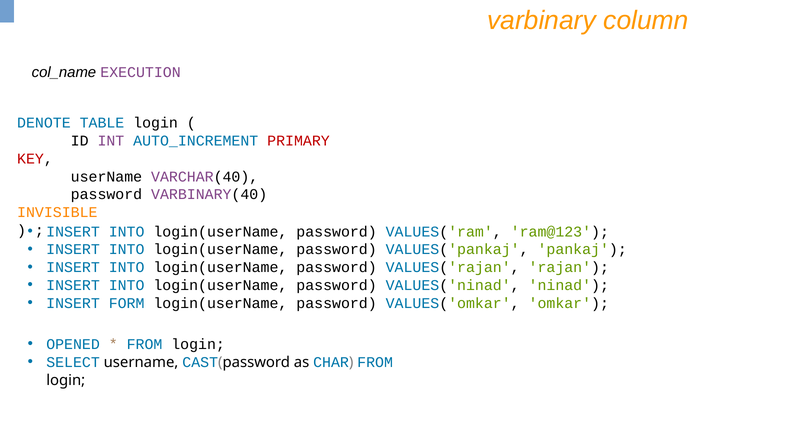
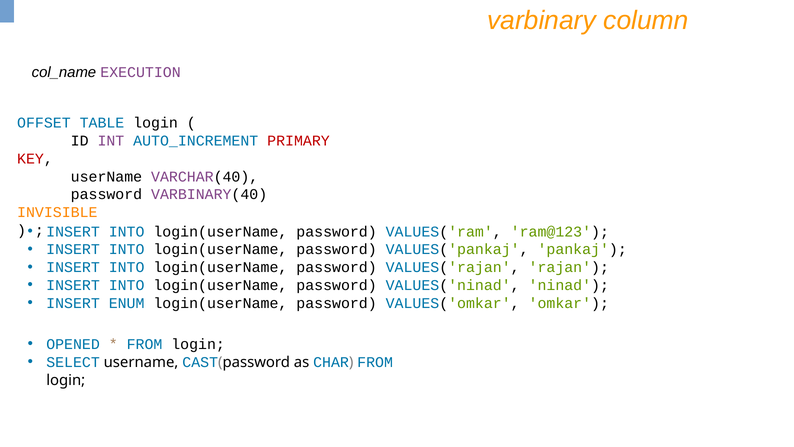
DENOTE: DENOTE -> OFFSET
FORM: FORM -> ENUM
